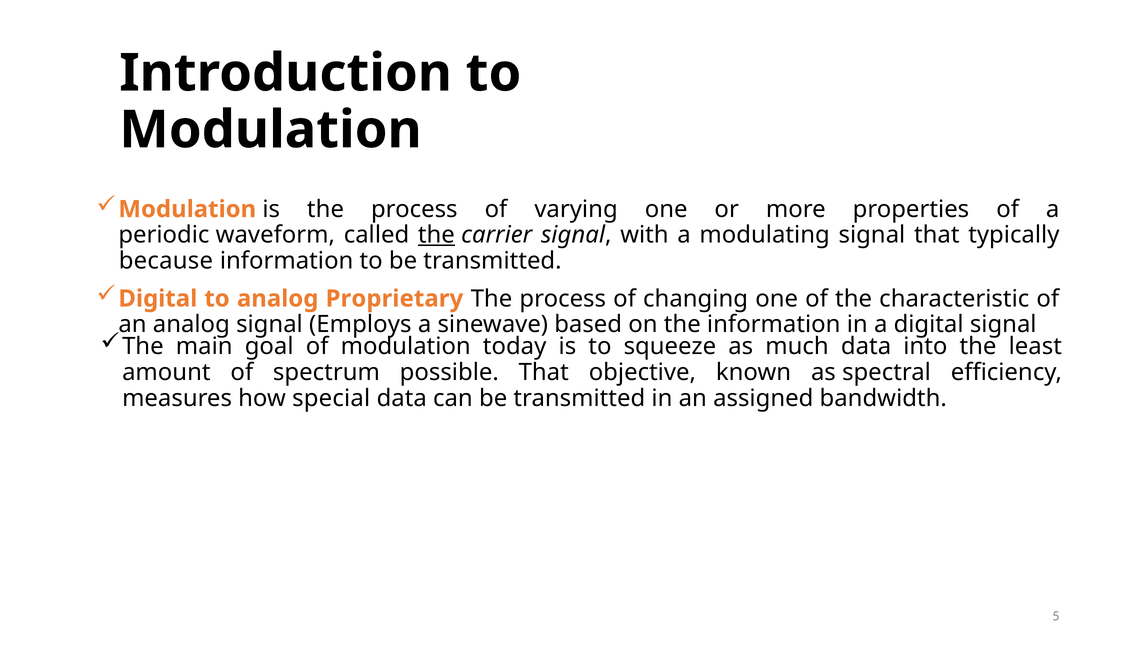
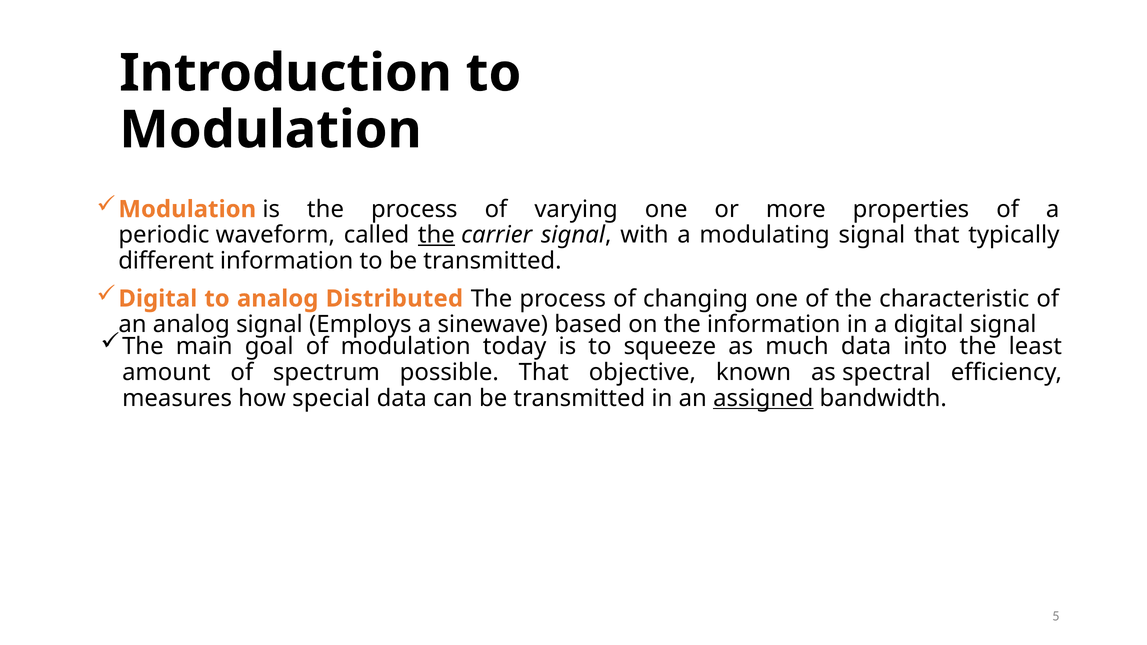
because: because -> different
Proprietary: Proprietary -> Distributed
assigned underline: none -> present
